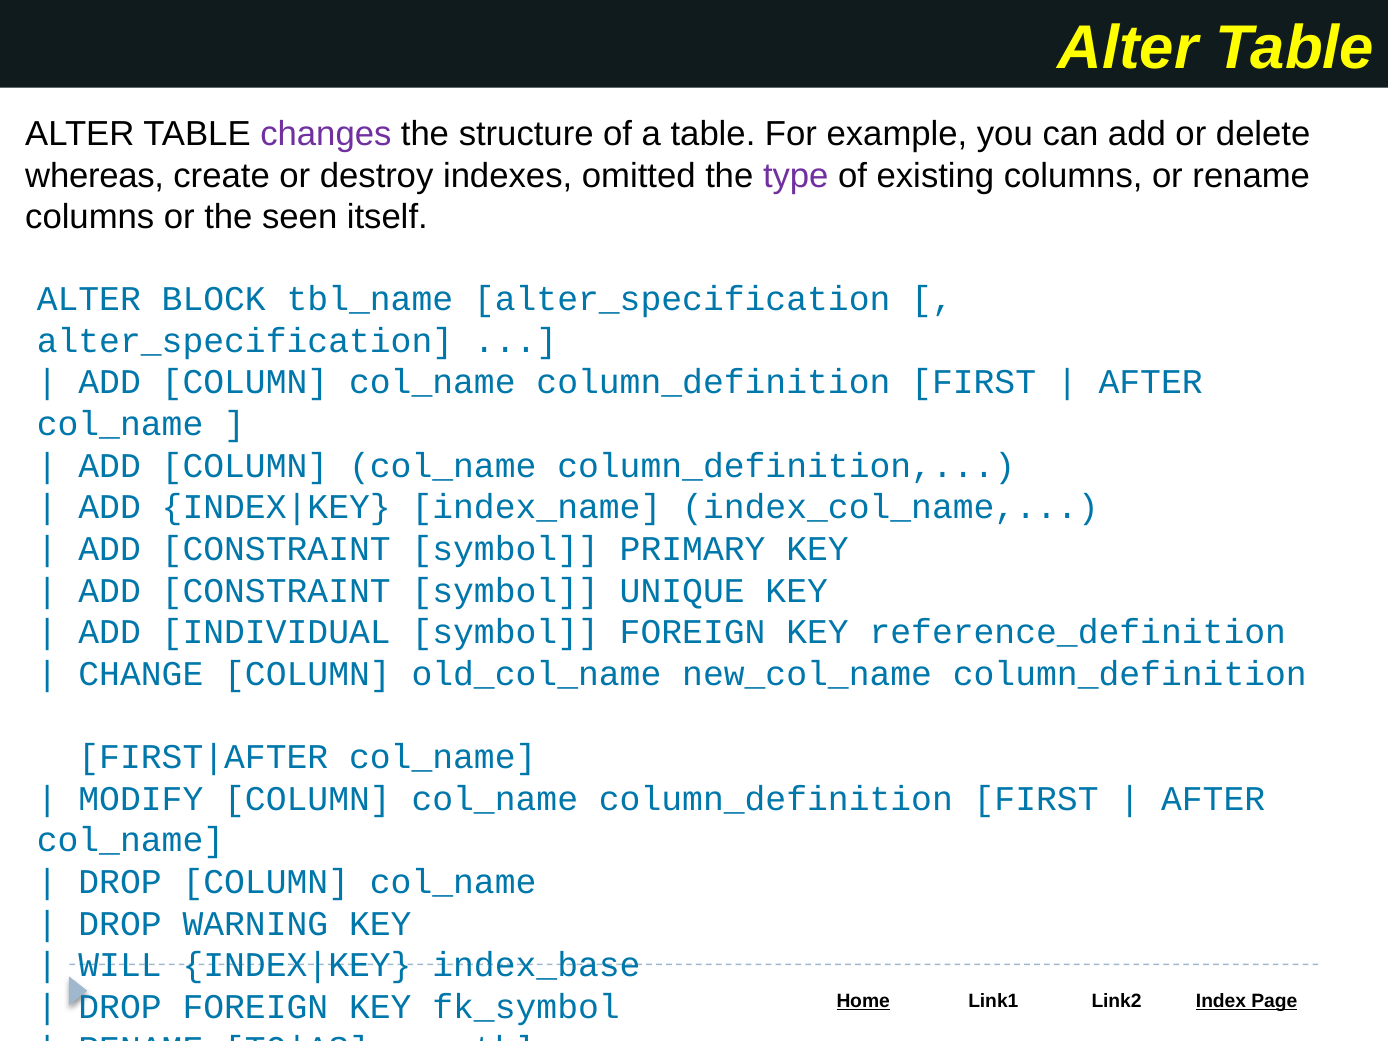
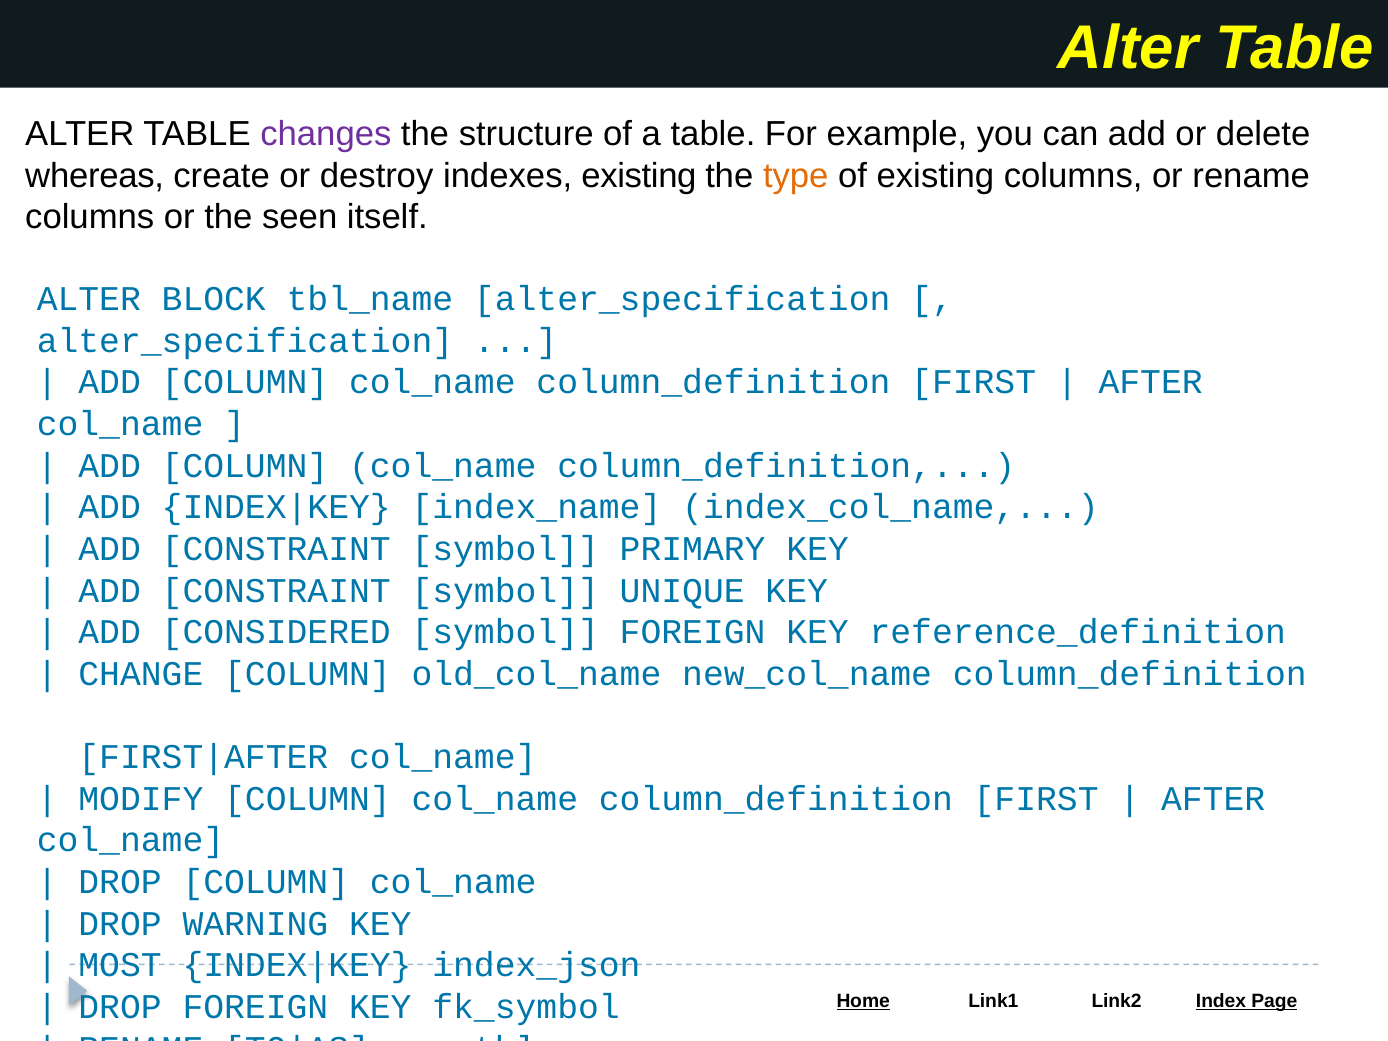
indexes omitted: omitted -> existing
type colour: purple -> orange
INDIVIDUAL: INDIVIDUAL -> CONSIDERED
WILL: WILL -> MOST
index_base: index_base -> index_json
